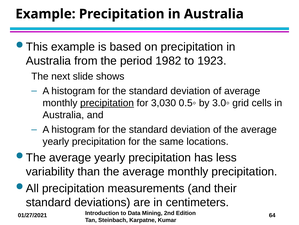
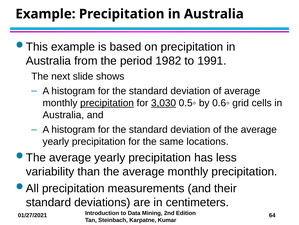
1923: 1923 -> 1991
3,030 underline: none -> present
3.0◦: 3.0◦ -> 0.6◦
